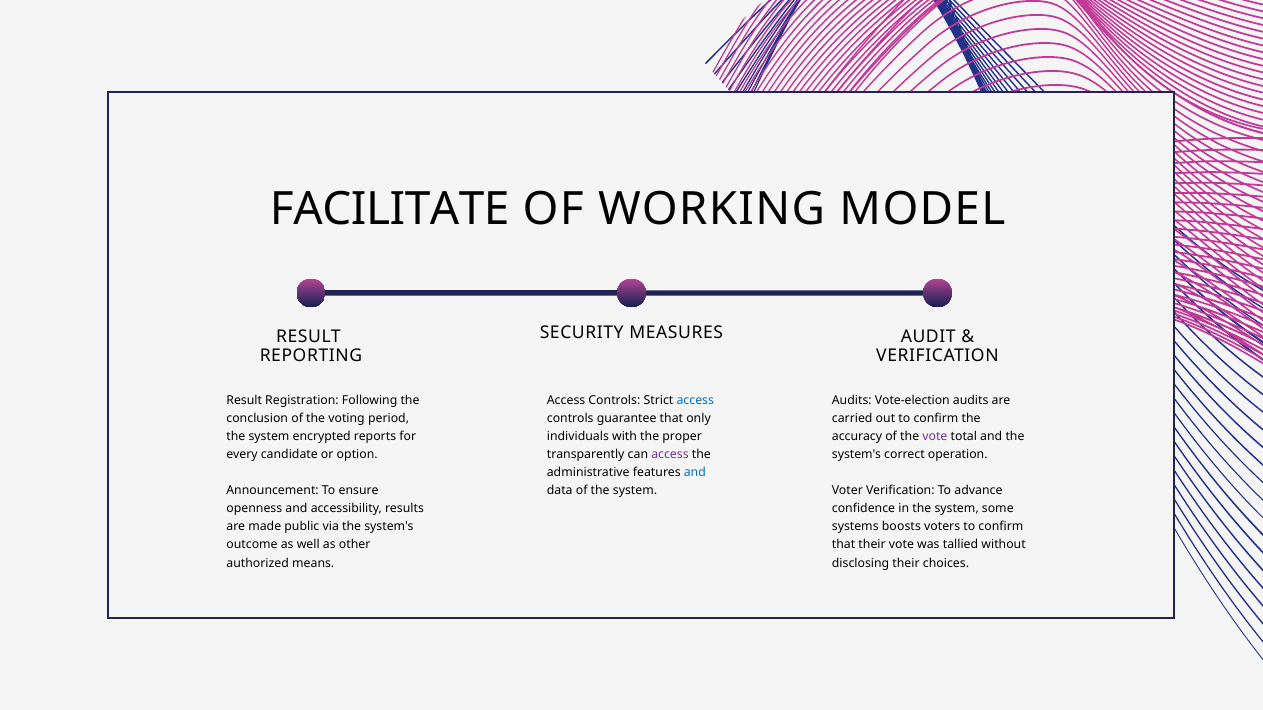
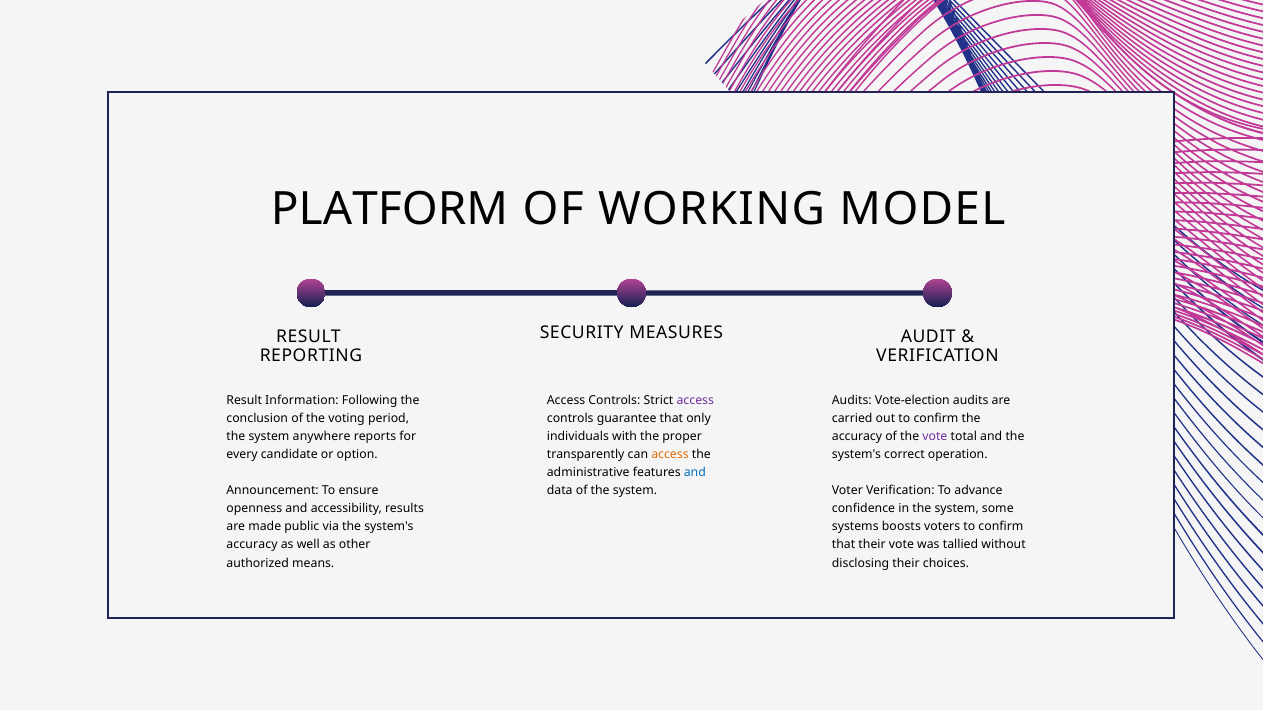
FACILITATE: FACILITATE -> PLATFORM
Registration: Registration -> Information
access at (695, 401) colour: blue -> purple
encrypted: encrypted -> anywhere
access at (670, 455) colour: purple -> orange
outcome at (252, 545): outcome -> accuracy
